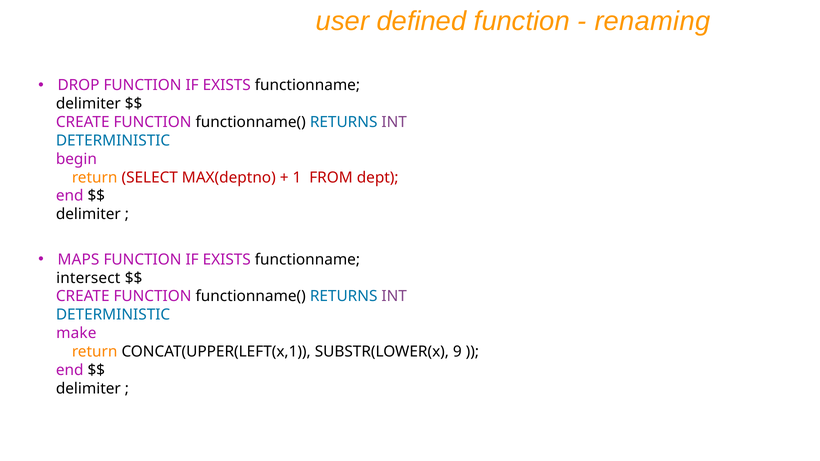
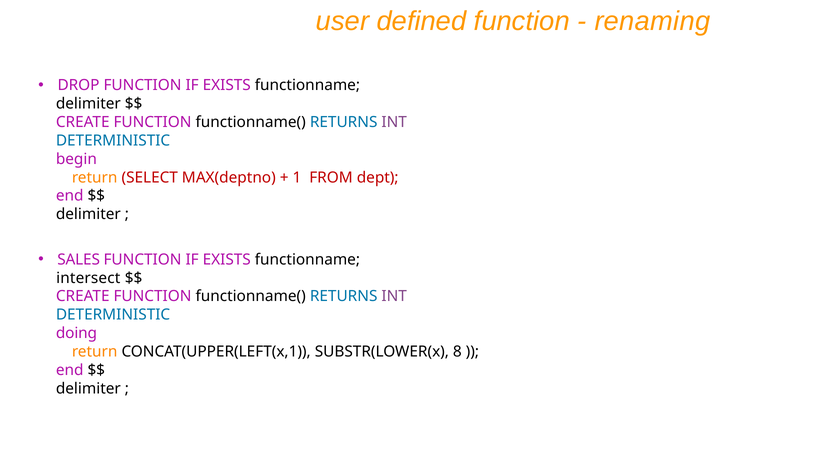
MAPS: MAPS -> SALES
make: make -> doing
9: 9 -> 8
